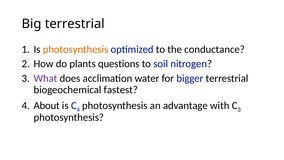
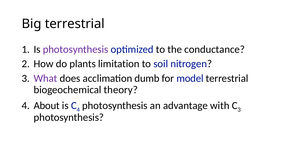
photosynthesis at (76, 49) colour: orange -> purple
questions: questions -> limitation
water: water -> dumb
bigger: bigger -> model
fastest: fastest -> theory
